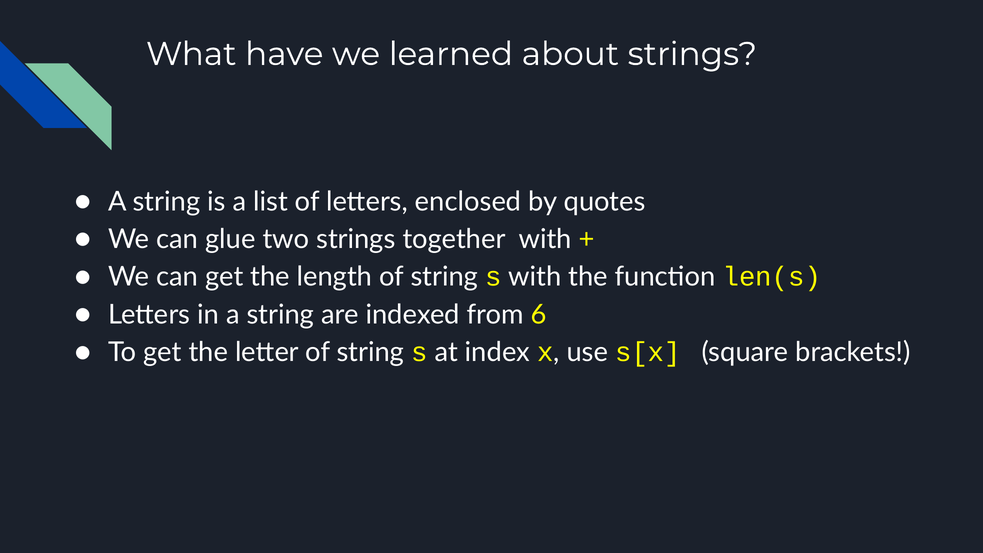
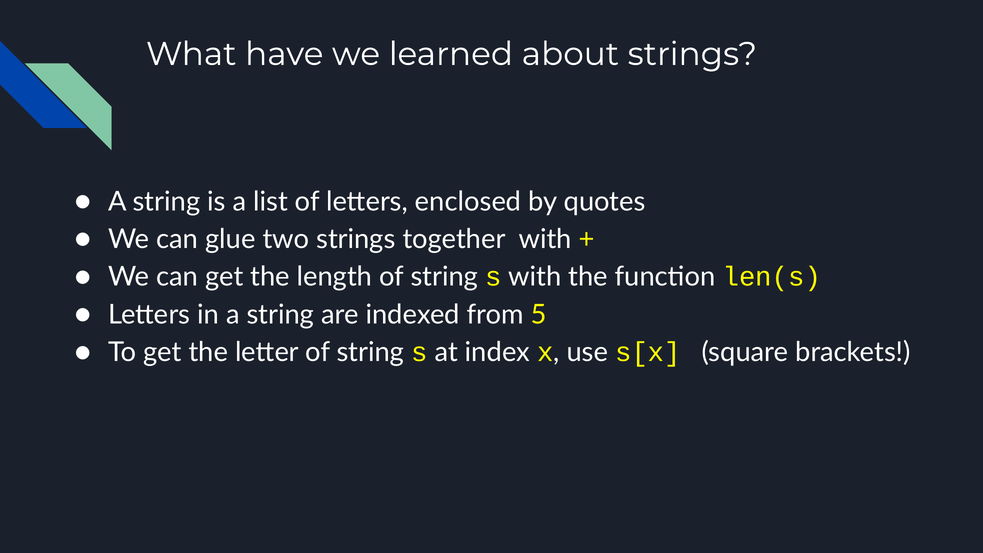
6: 6 -> 5
